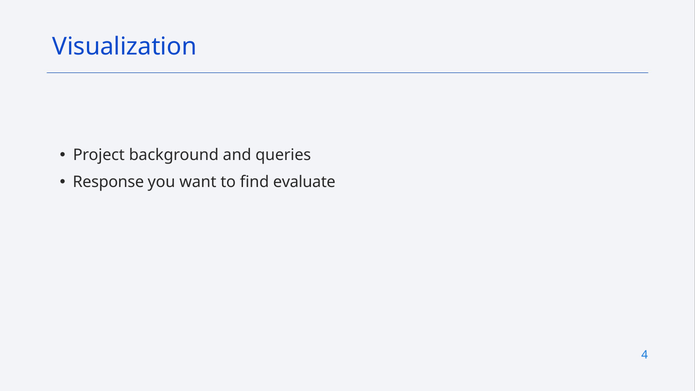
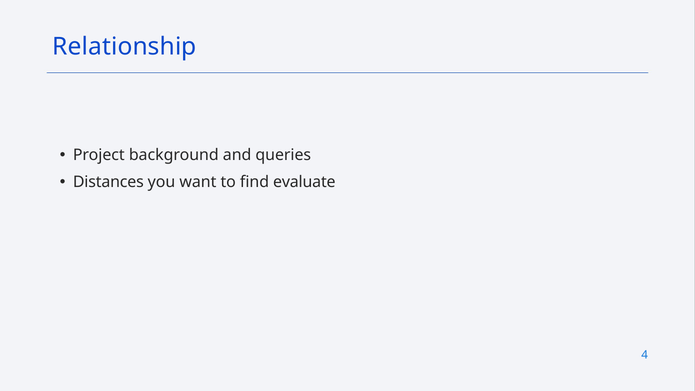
Visualization: Visualization -> Relationship
Response: Response -> Distances
